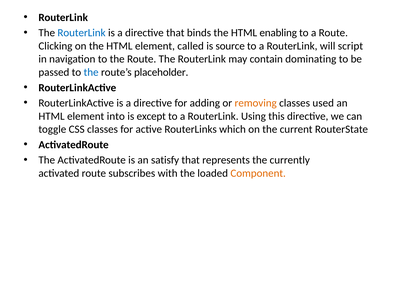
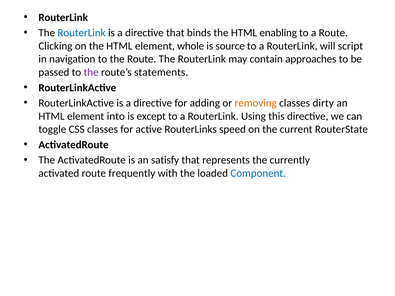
called: called -> whole
dominating: dominating -> approaches
the at (91, 72) colour: blue -> purple
placeholder: placeholder -> statements
used: used -> dirty
which: which -> speed
subscribes: subscribes -> frequently
Component colour: orange -> blue
